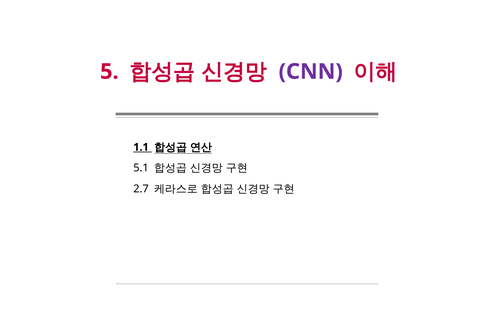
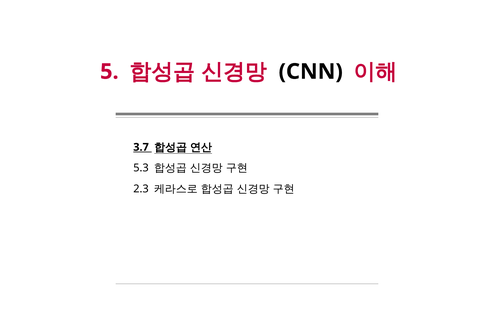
CNN colour: purple -> black
1.1: 1.1 -> 3.7
5.1: 5.1 -> 5.3
2.7: 2.7 -> 2.3
